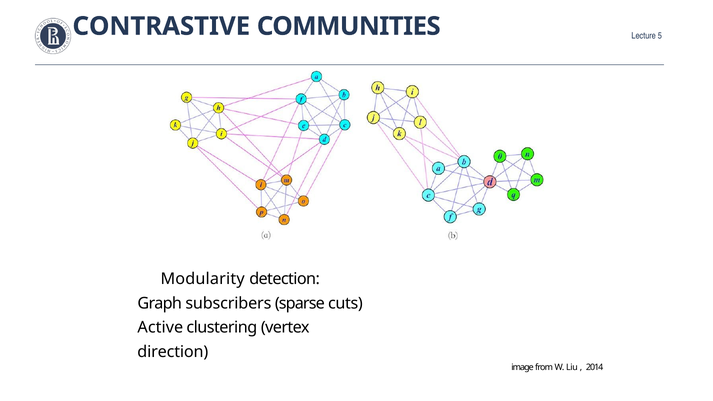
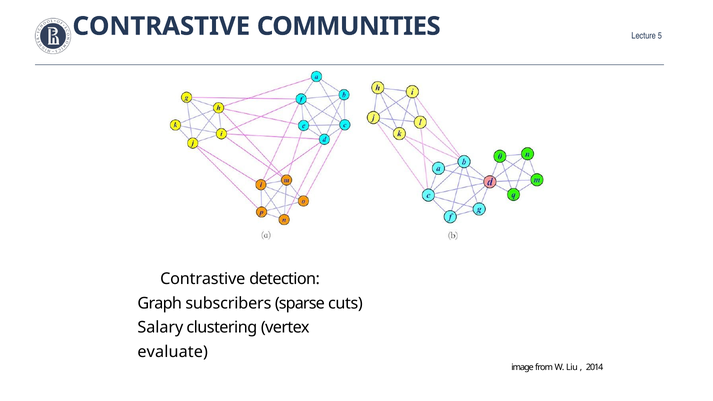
Modularity at (203, 279): Modularity -> Contrastive
Active: Active -> Salary
direction: direction -> evaluate
